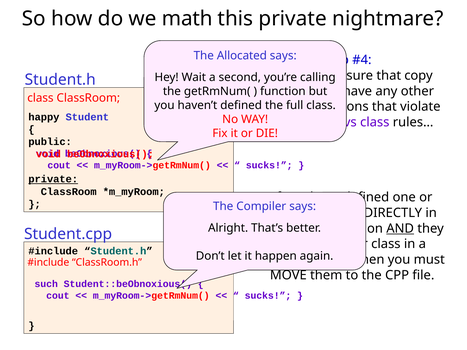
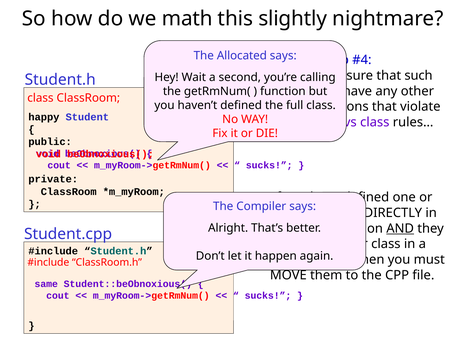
this private: private -> slightly
copy: copy -> such
private at (53, 179) underline: present -> none
such: such -> same
